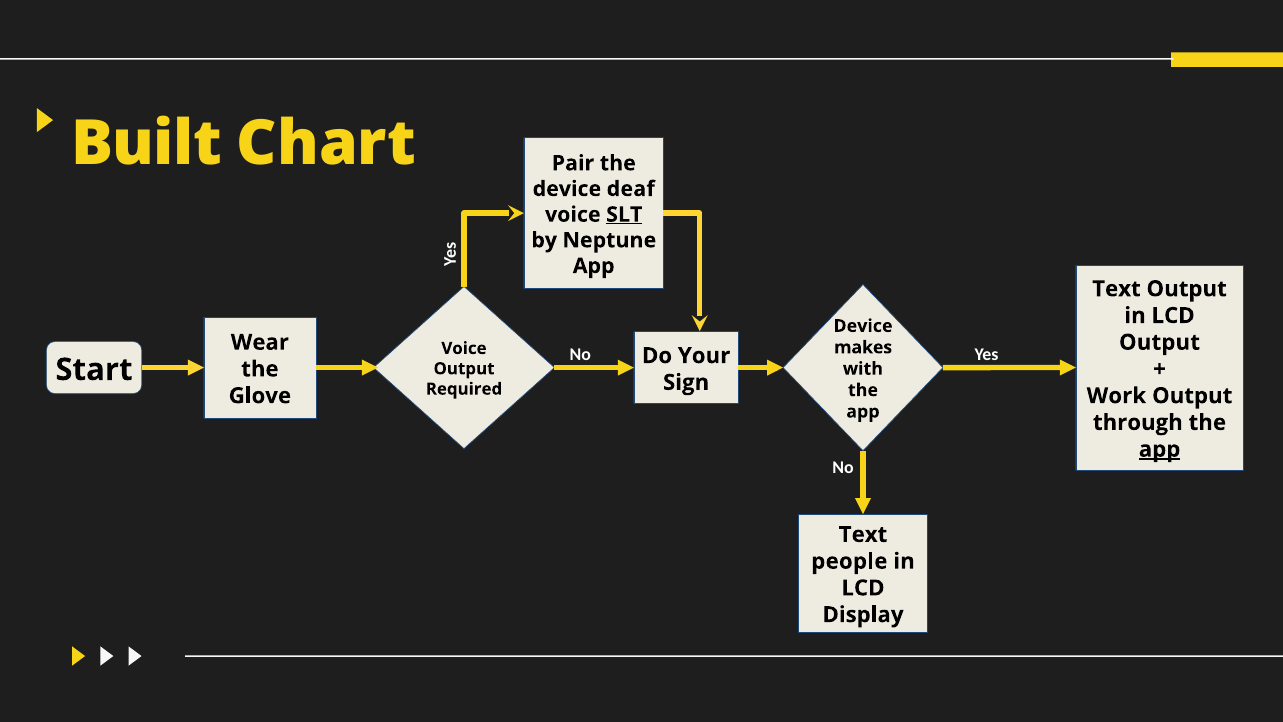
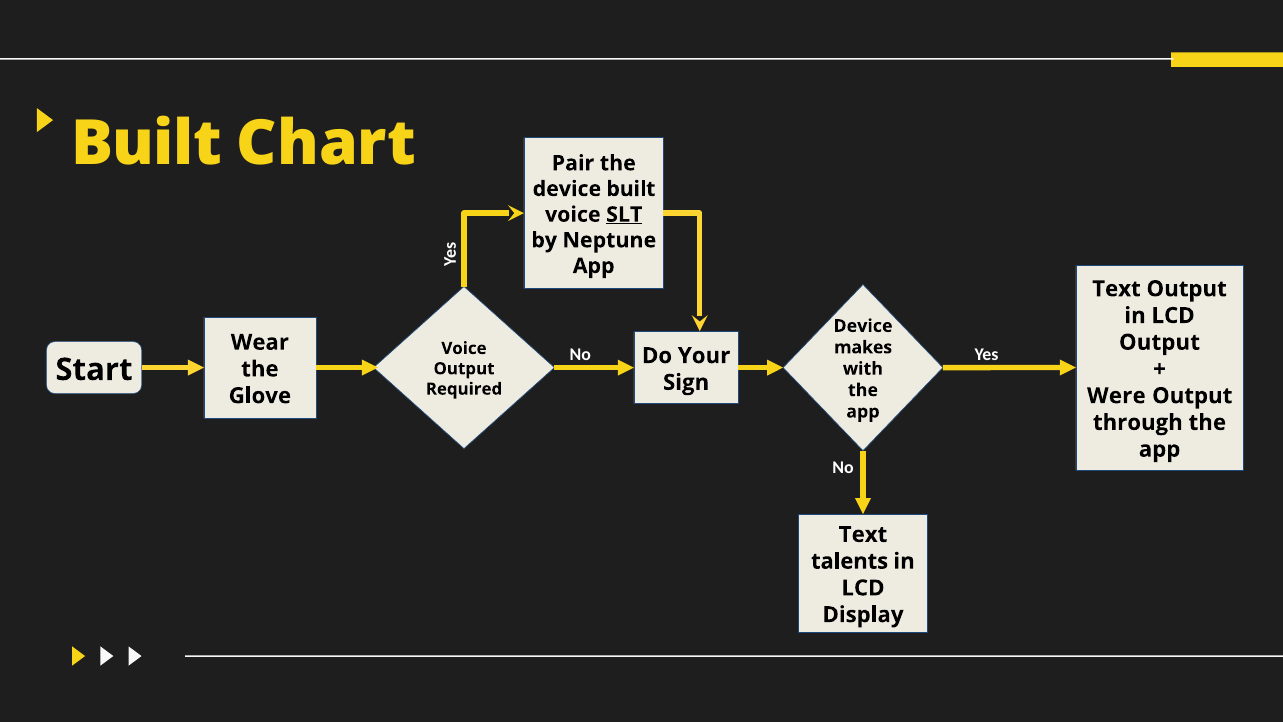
device deaf: deaf -> built
Work: Work -> Were
app at (1160, 449) underline: present -> none
people: people -> talents
